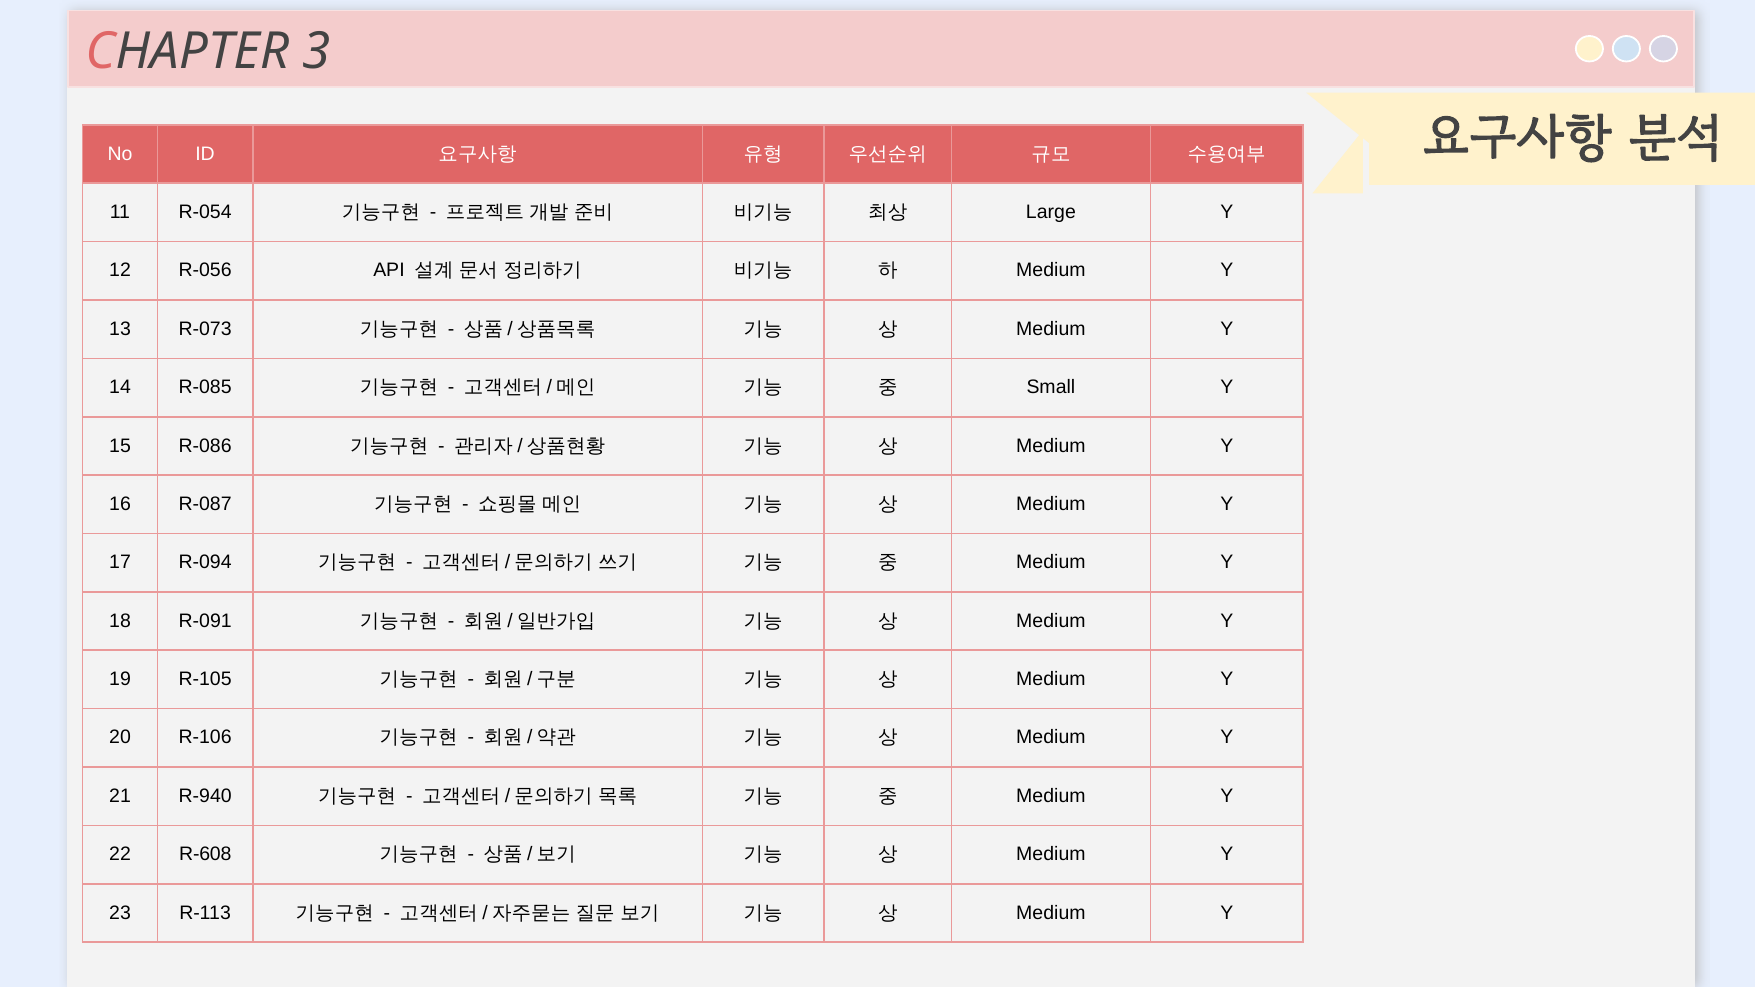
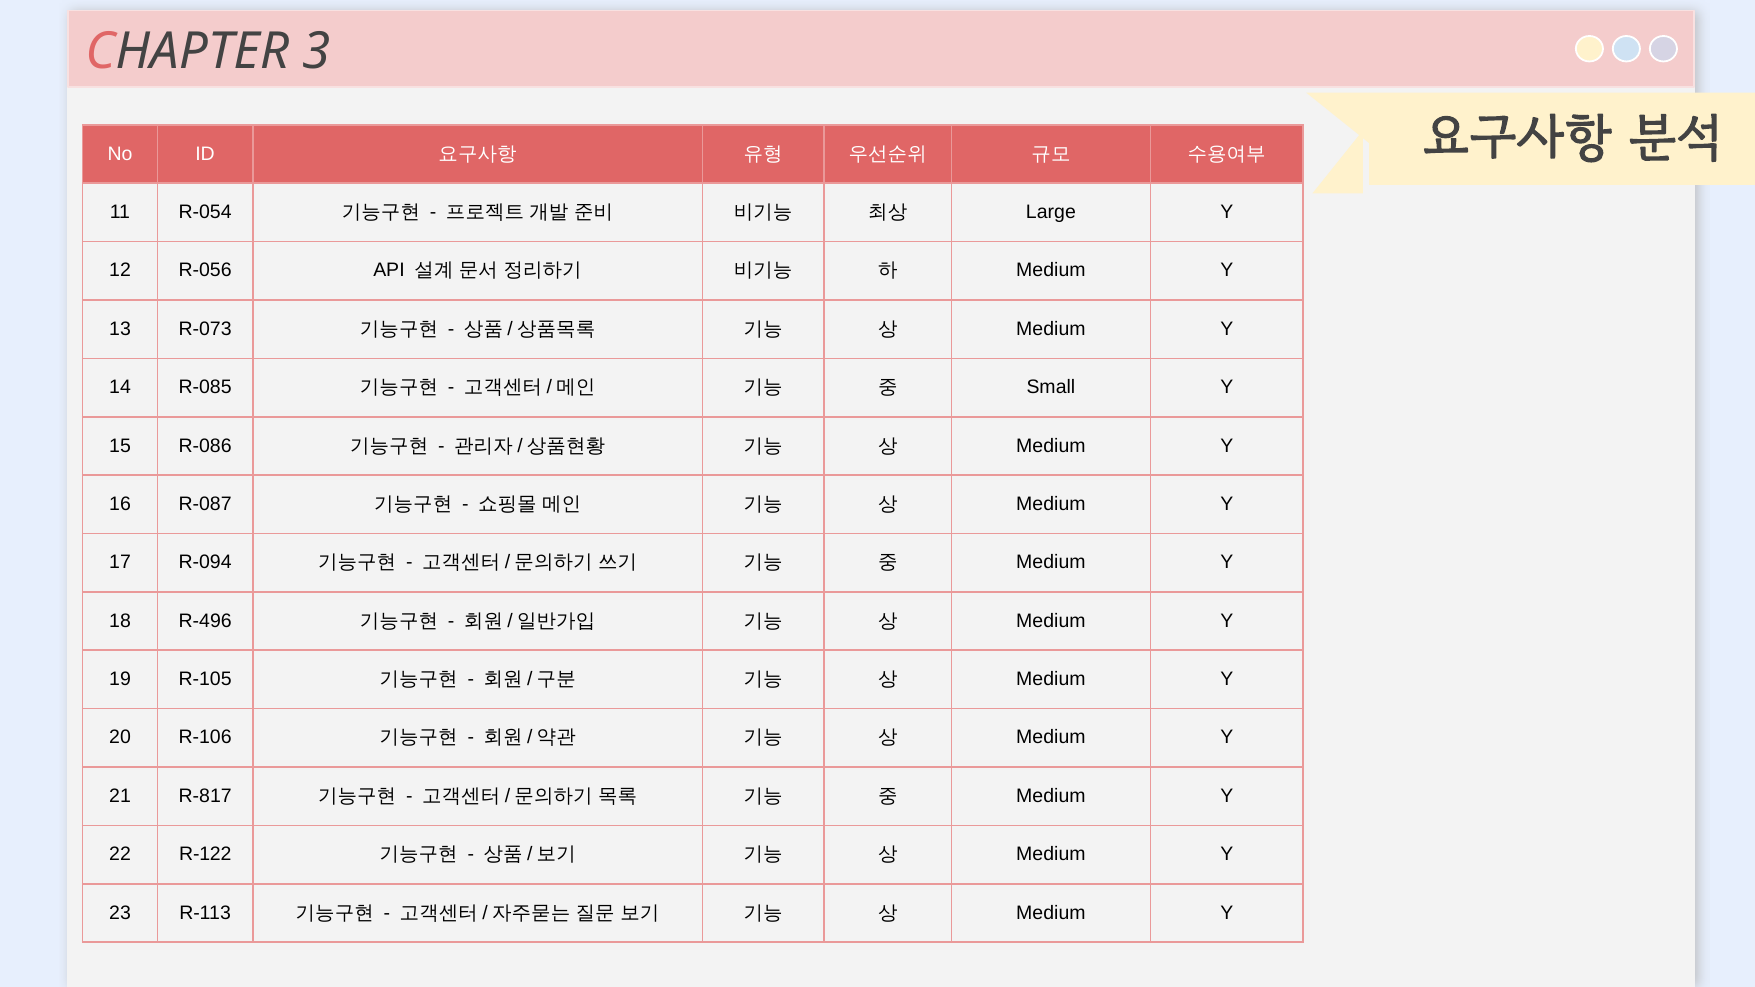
R-091: R-091 -> R-496
R-940: R-940 -> R-817
R-608: R-608 -> R-122
